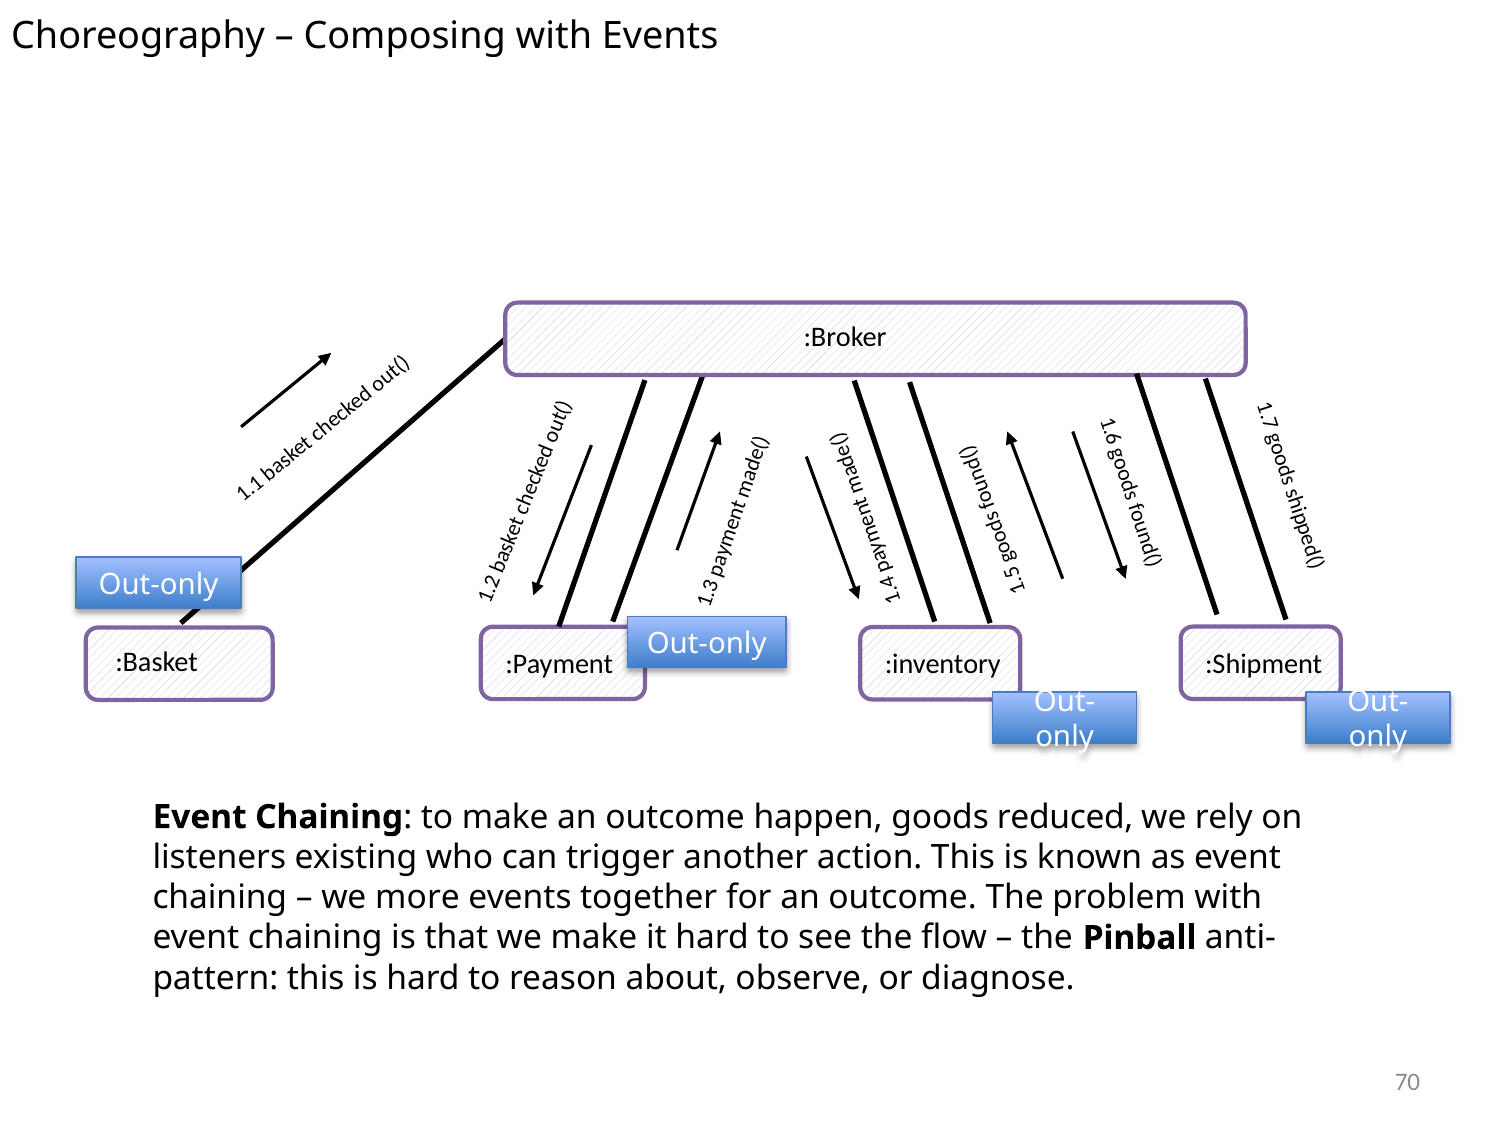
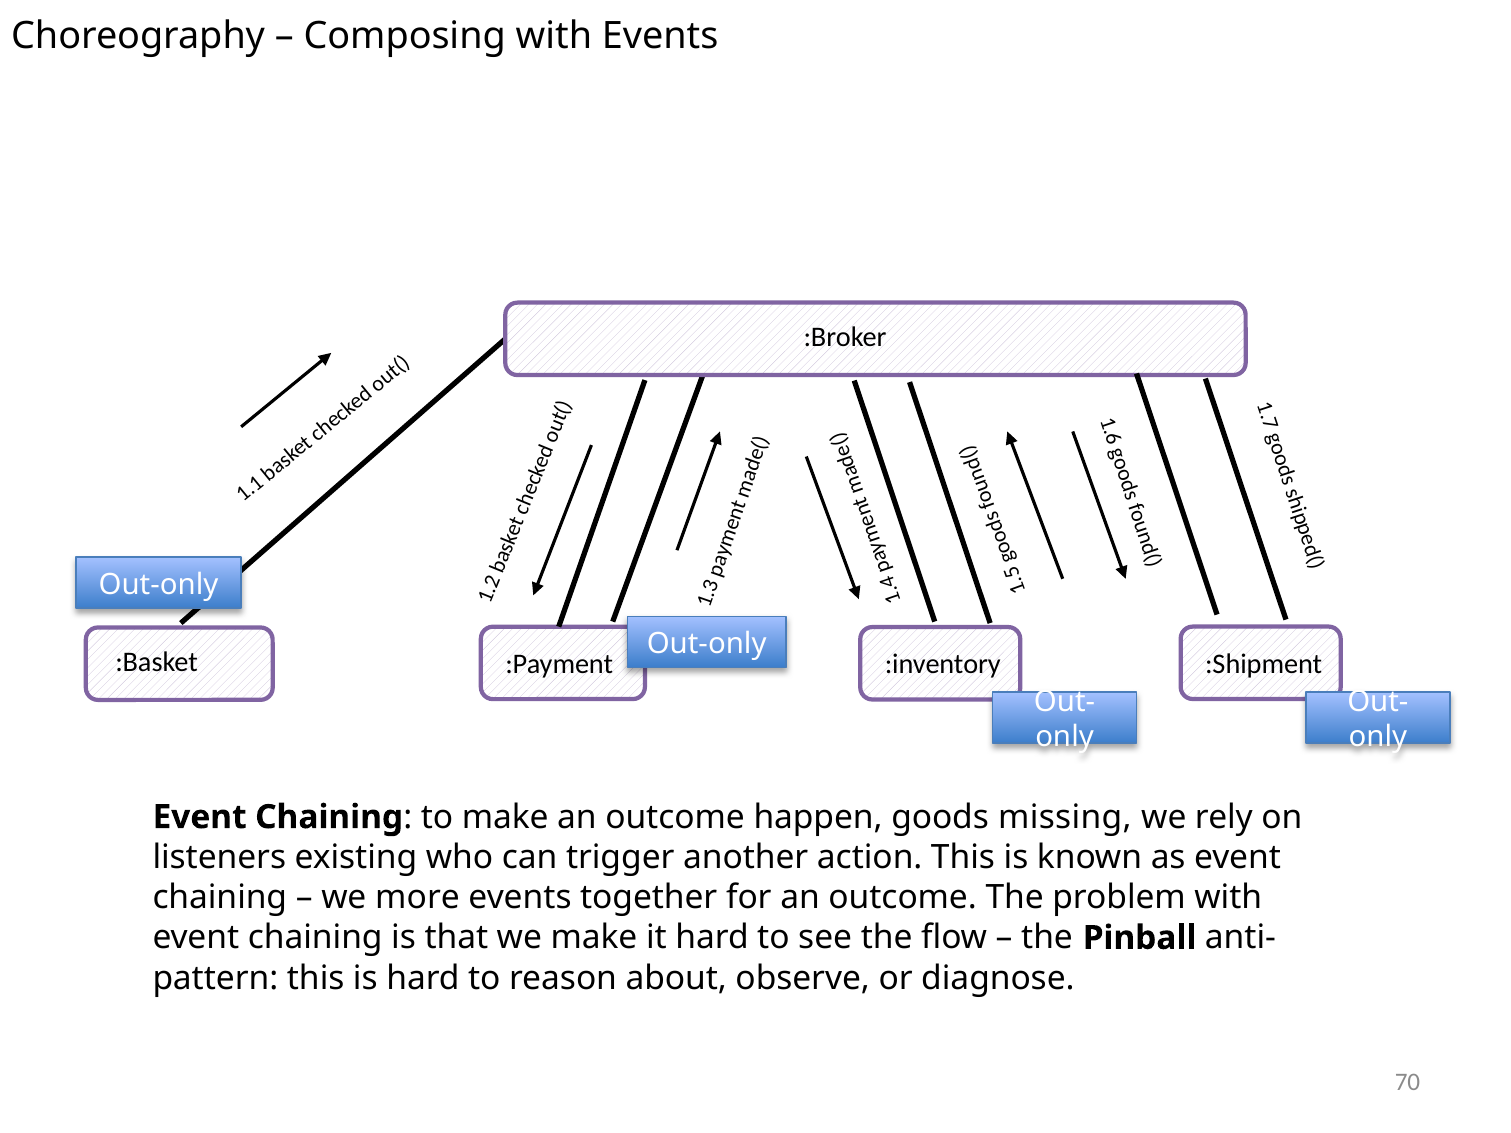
reduced: reduced -> missing
